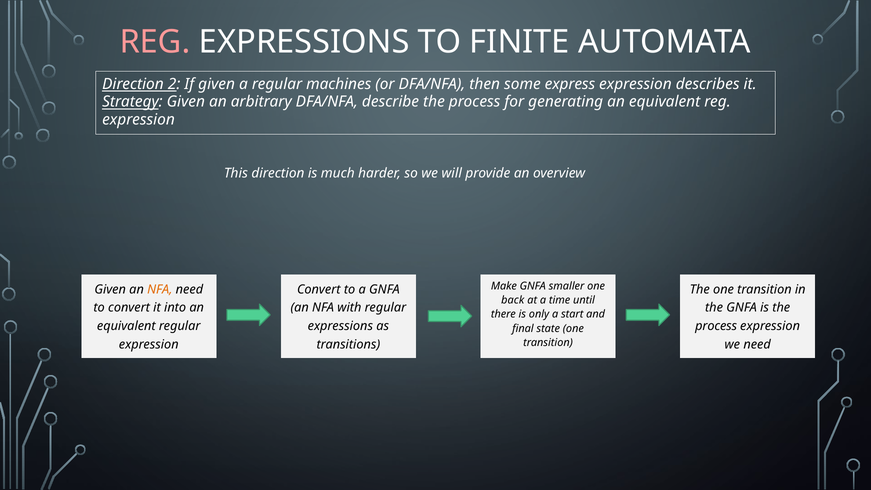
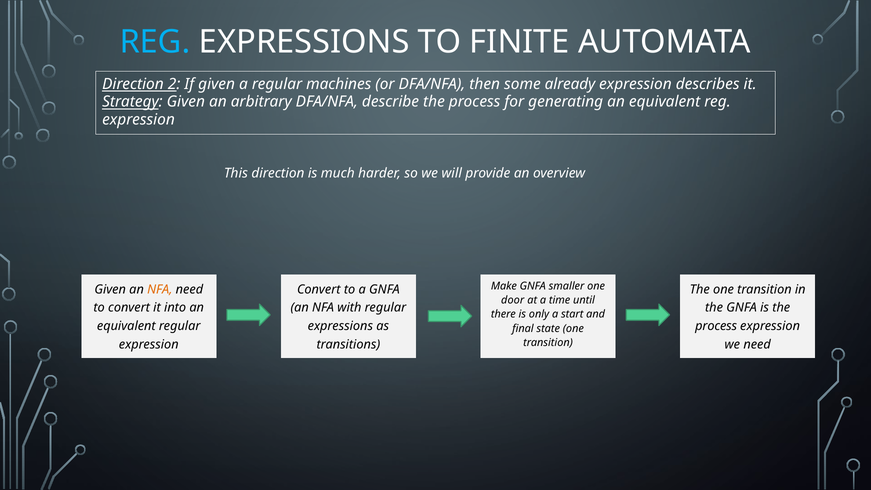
REG at (155, 42) colour: pink -> light blue
express: express -> already
back: back -> door
